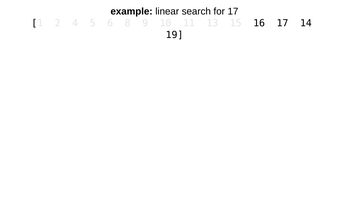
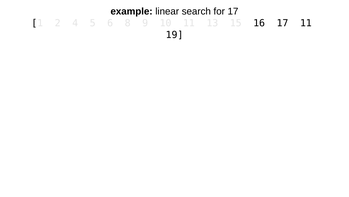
17 14: 14 -> 11
